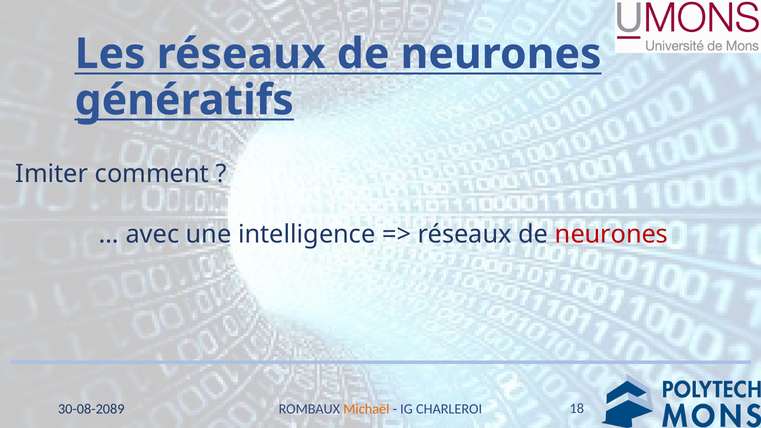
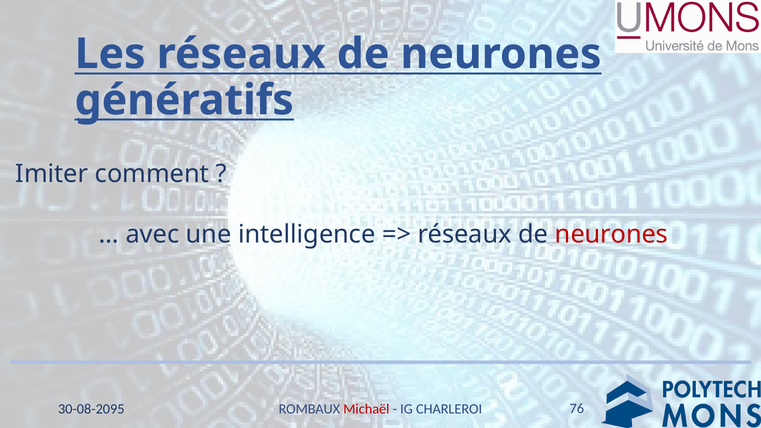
Michaël colour: orange -> red
18: 18 -> 76
30-08-2089: 30-08-2089 -> 30-08-2095
